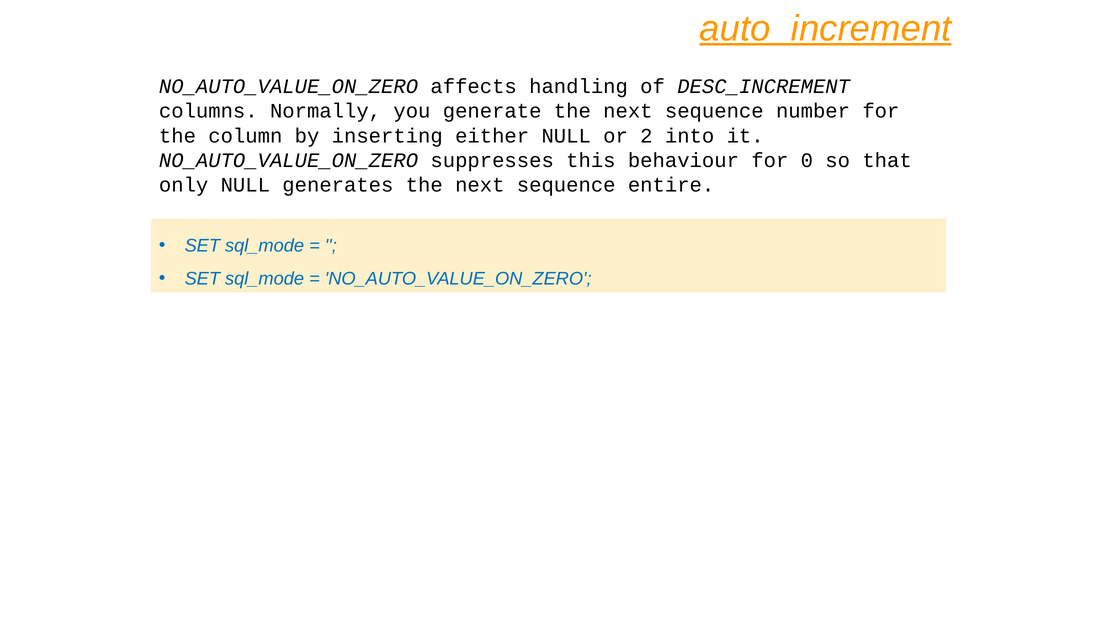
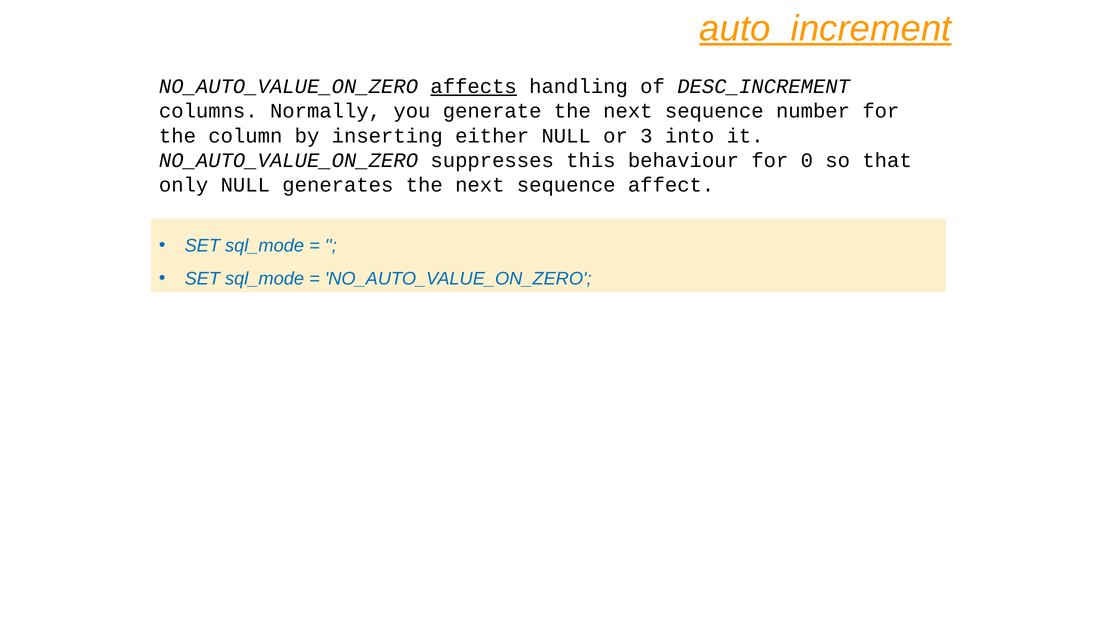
affects underline: none -> present
2: 2 -> 3
entire: entire -> affect
